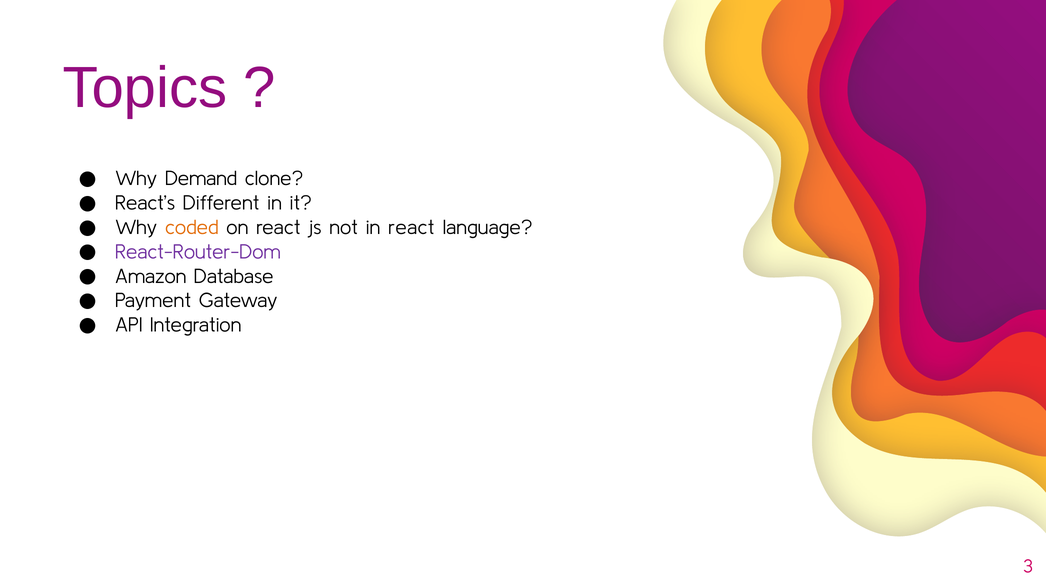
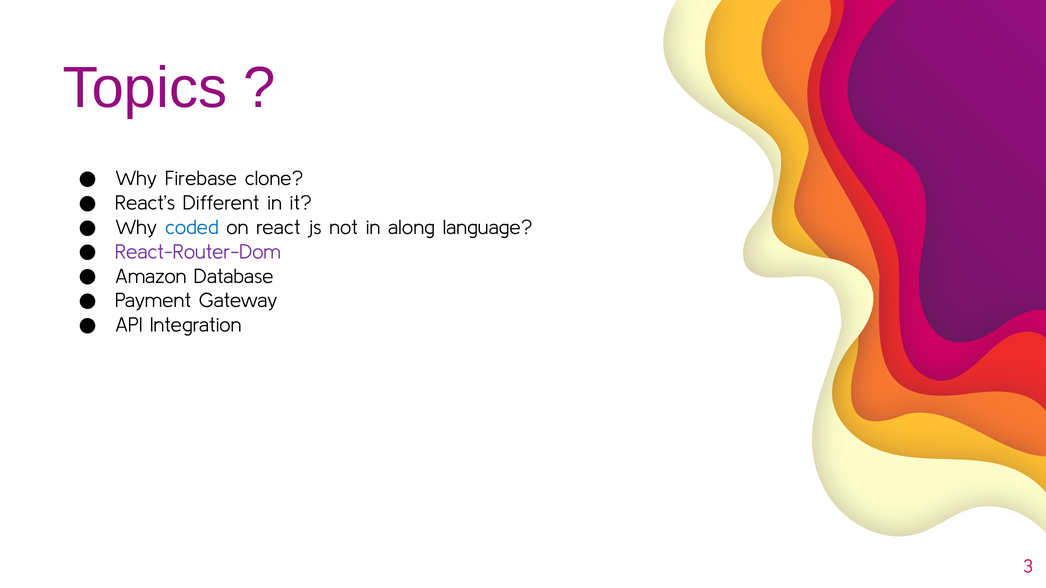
Demand: Demand -> Firebase
coded colour: orange -> blue
in react: react -> along
